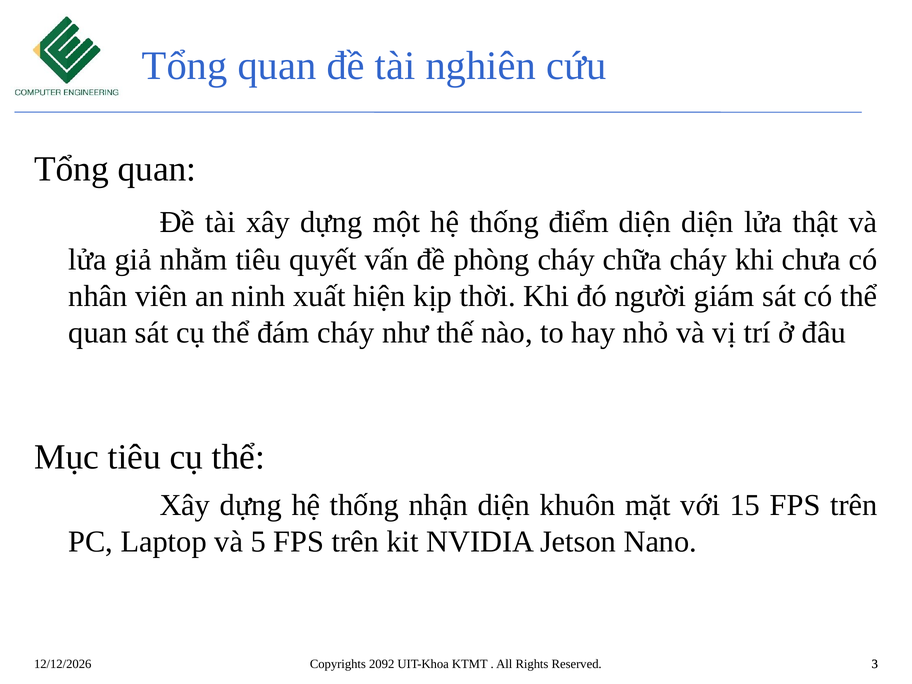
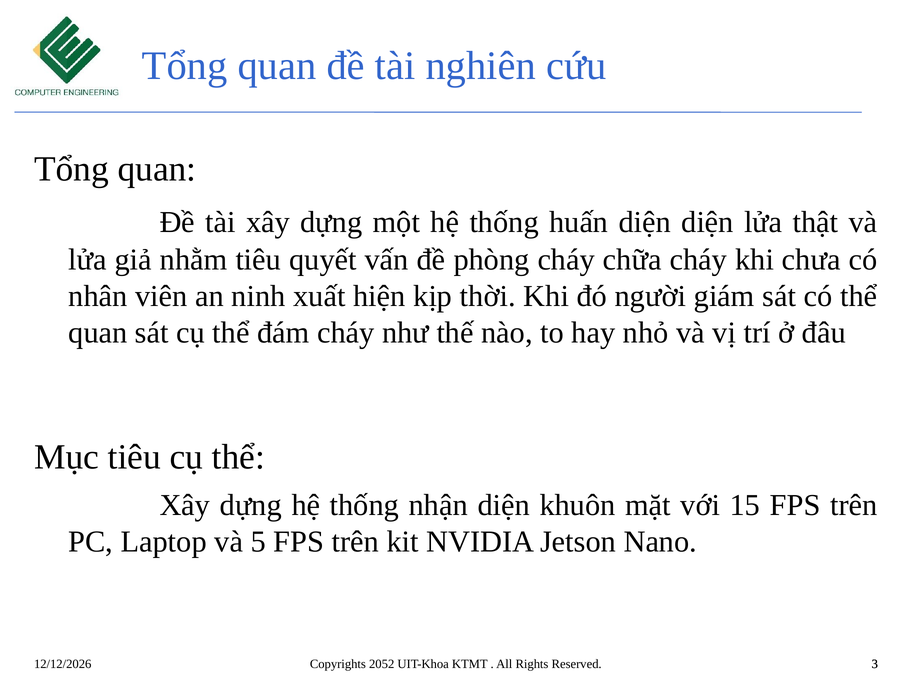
điểm: điểm -> huấn
2092: 2092 -> 2052
